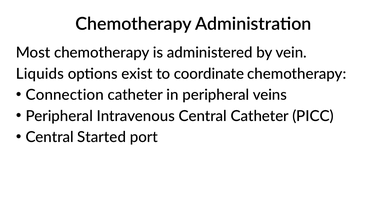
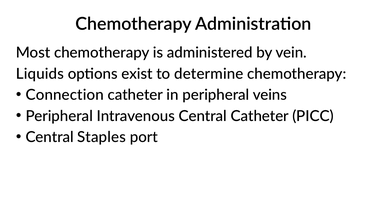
coordinate: coordinate -> determine
Started: Started -> Staples
